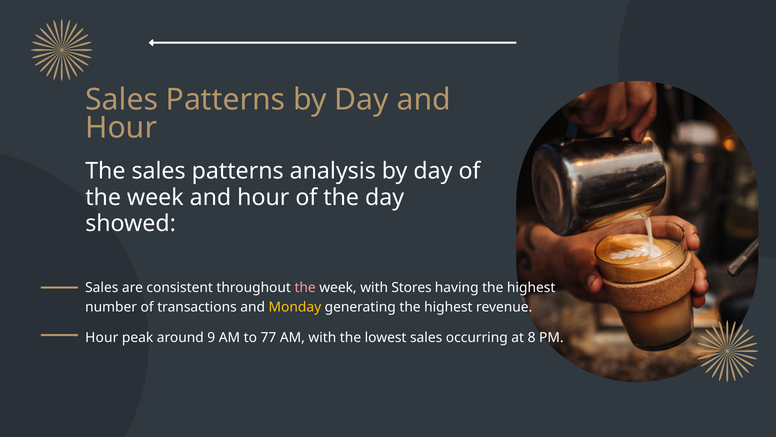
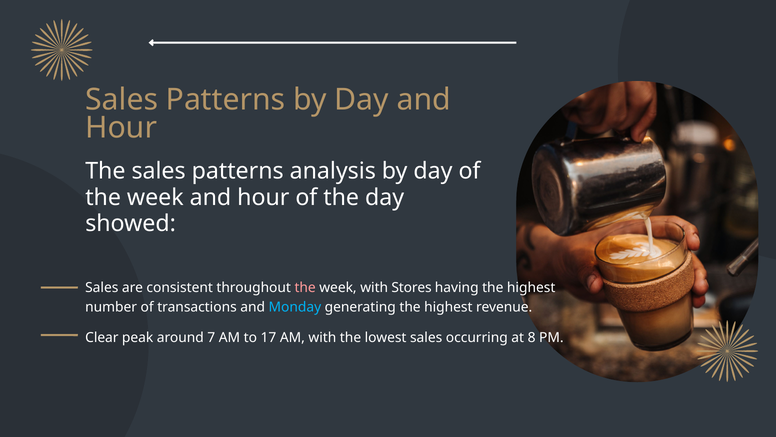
Monday colour: yellow -> light blue
Hour at (102, 337): Hour -> Clear
9: 9 -> 7
77: 77 -> 17
